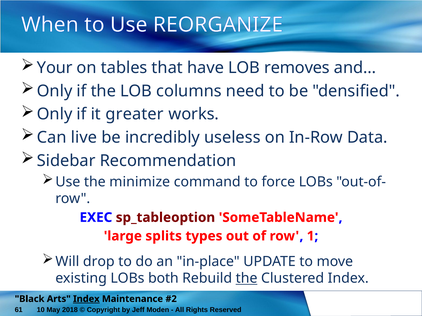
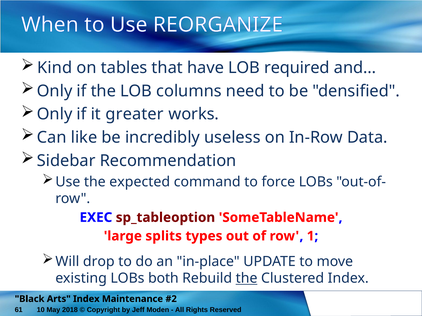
Your: Your -> Kind
removes: removes -> required
live: live -> like
minimize: minimize -> expected
Index at (86, 299) underline: present -> none
